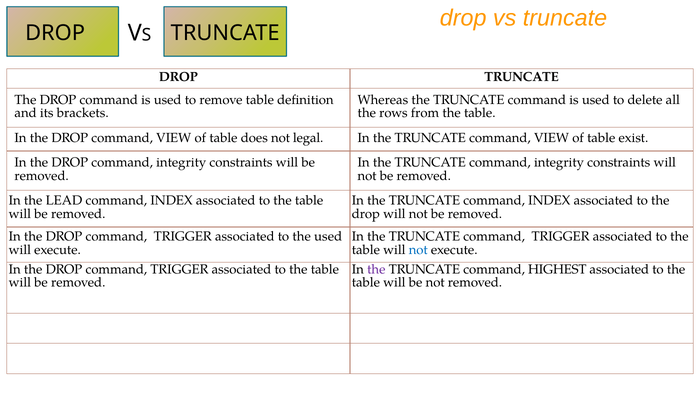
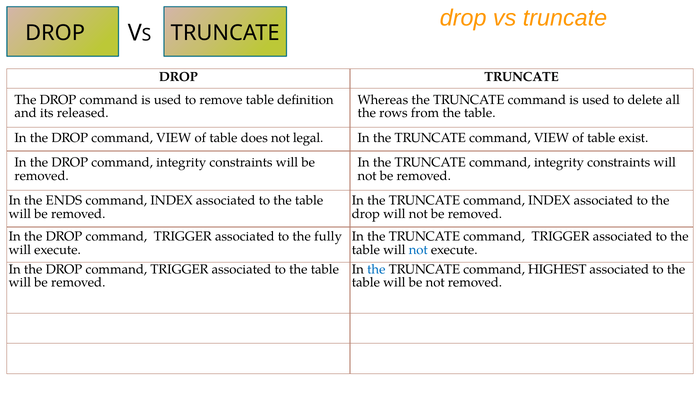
brackets: brackets -> released
LEAD: LEAD -> ENDS
the used: used -> fully
the at (376, 269) colour: purple -> blue
